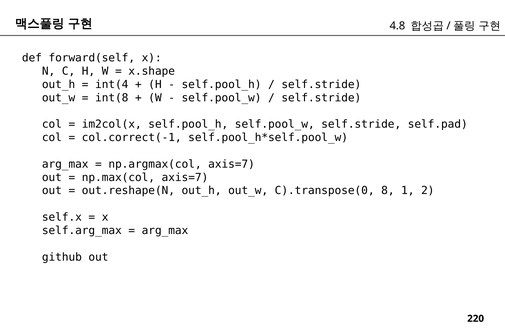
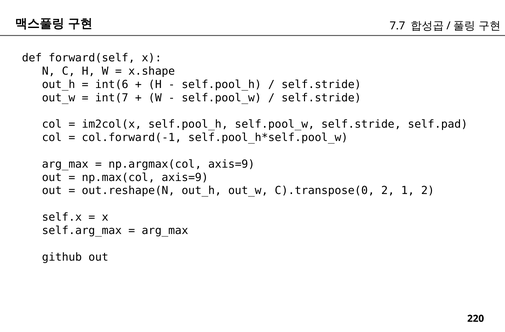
4.8: 4.8 -> 7.7
int(4: int(4 -> int(6
int(8: int(8 -> int(7
col.correct(-1: col.correct(-1 -> col.forward(-1
np.argmax(col axis=7: axis=7 -> axis=9
np.max(col axis=7: axis=7 -> axis=9
C).transpose(0 8: 8 -> 2
